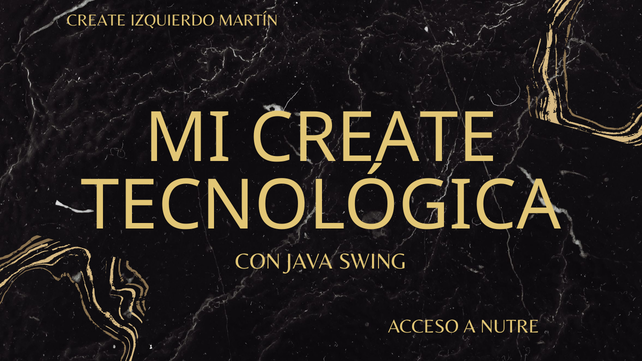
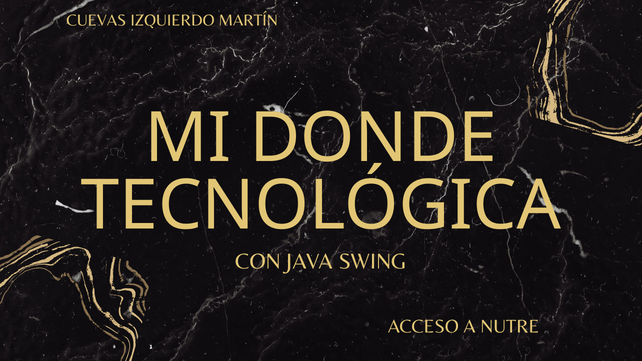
CREATE at (96, 21): CREATE -> CUEVAS
MI CREATE: CREATE -> DONDE
